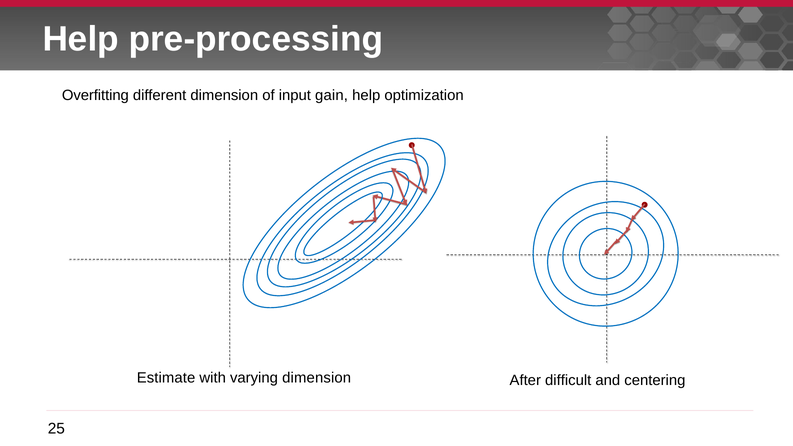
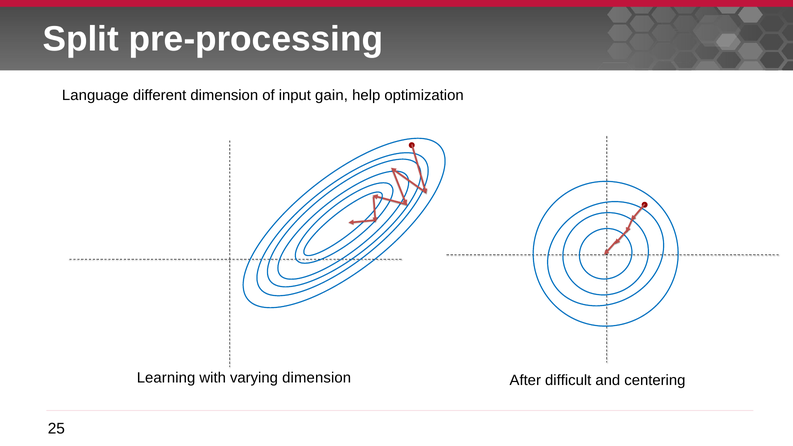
Help at (81, 39): Help -> Split
Overfitting: Overfitting -> Language
Estimate: Estimate -> Learning
